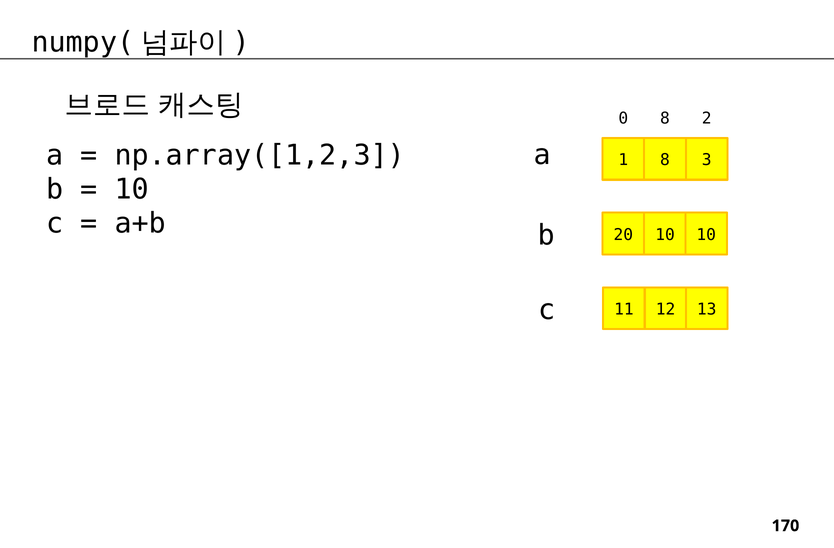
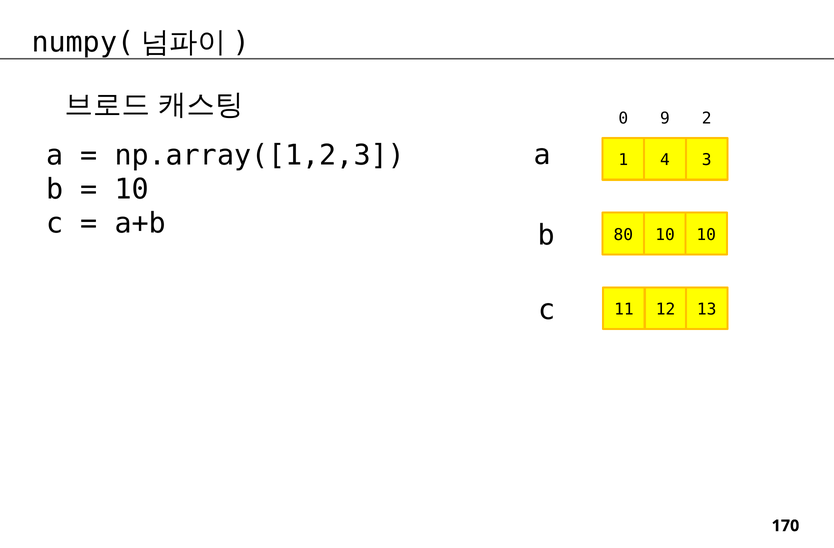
0 8: 8 -> 9
1 8: 8 -> 4
20: 20 -> 80
